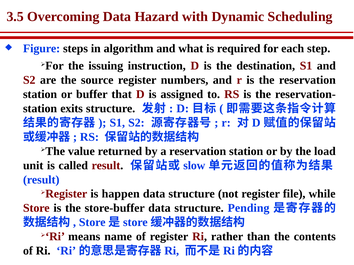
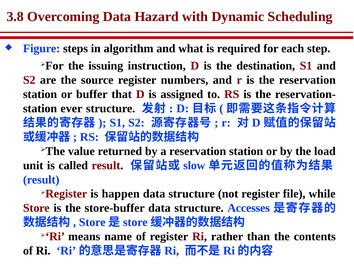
3.5: 3.5 -> 3.8
exits: exits -> ever
Pending: Pending -> Accesses
